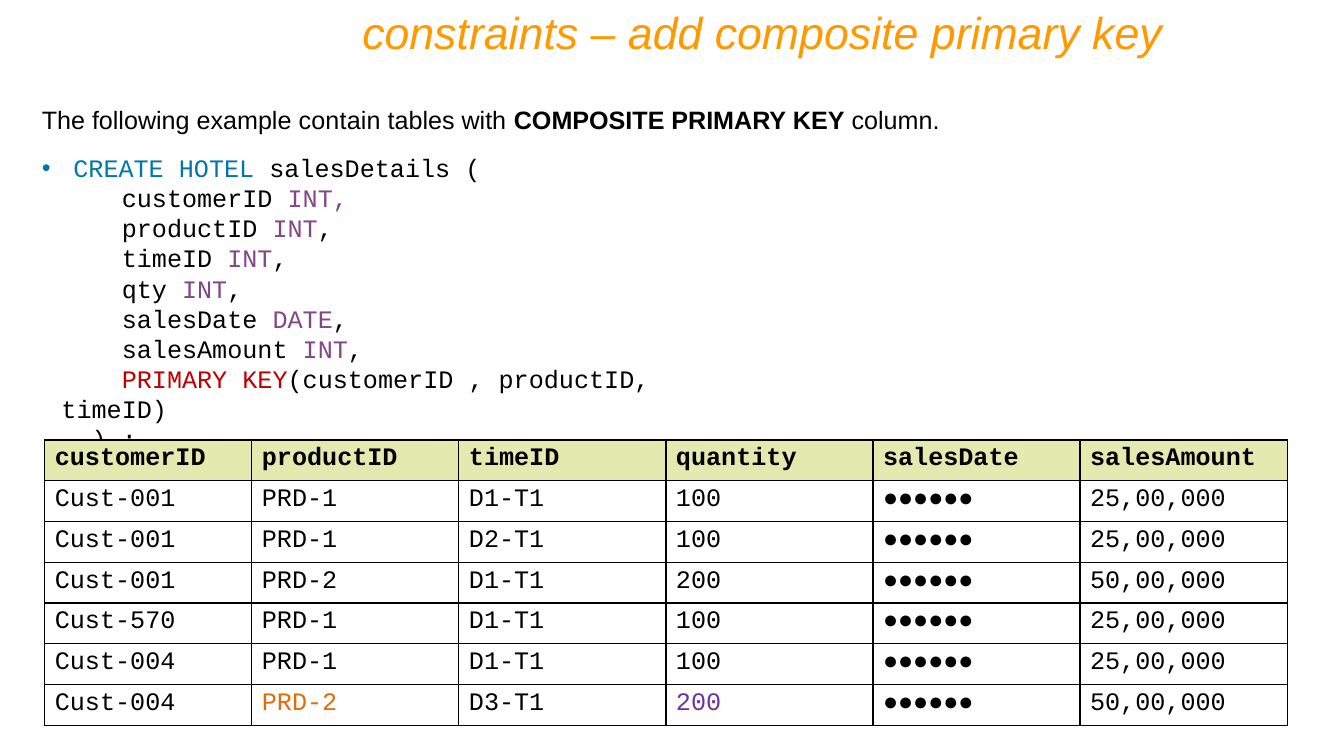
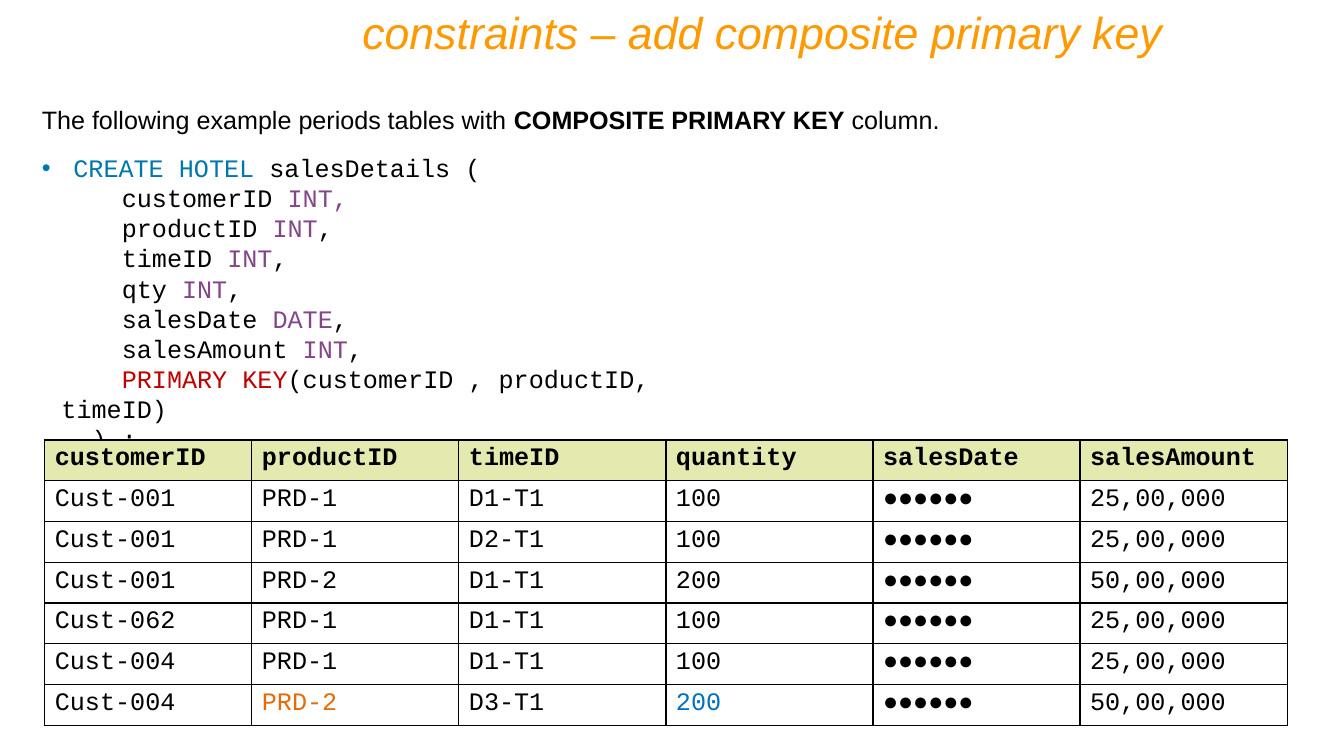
contain: contain -> periods
Cust-570: Cust-570 -> Cust-062
200 at (699, 702) colour: purple -> blue
